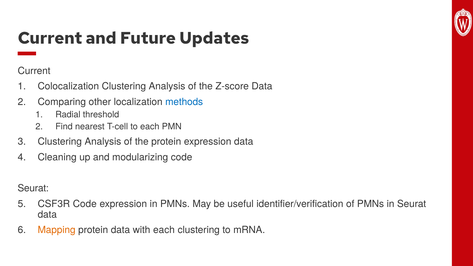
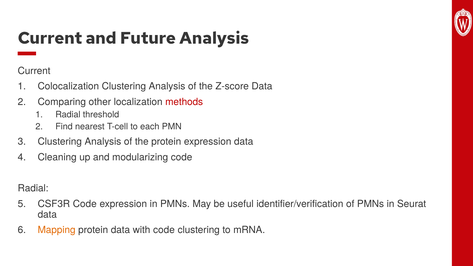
Future Updates: Updates -> Analysis
methods colour: blue -> red
Seurat at (33, 188): Seurat -> Radial
with each: each -> code
